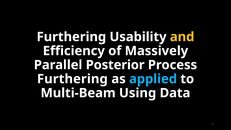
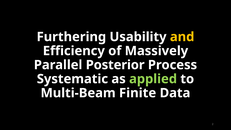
Furthering at (72, 79): Furthering -> Systematic
applied colour: light blue -> light green
Using: Using -> Finite
